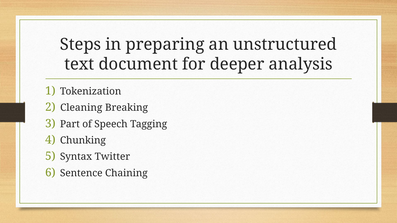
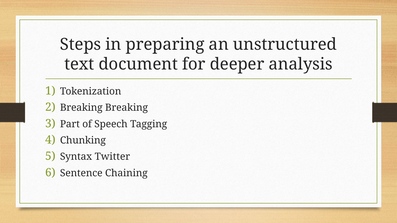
Cleaning at (81, 108): Cleaning -> Breaking
